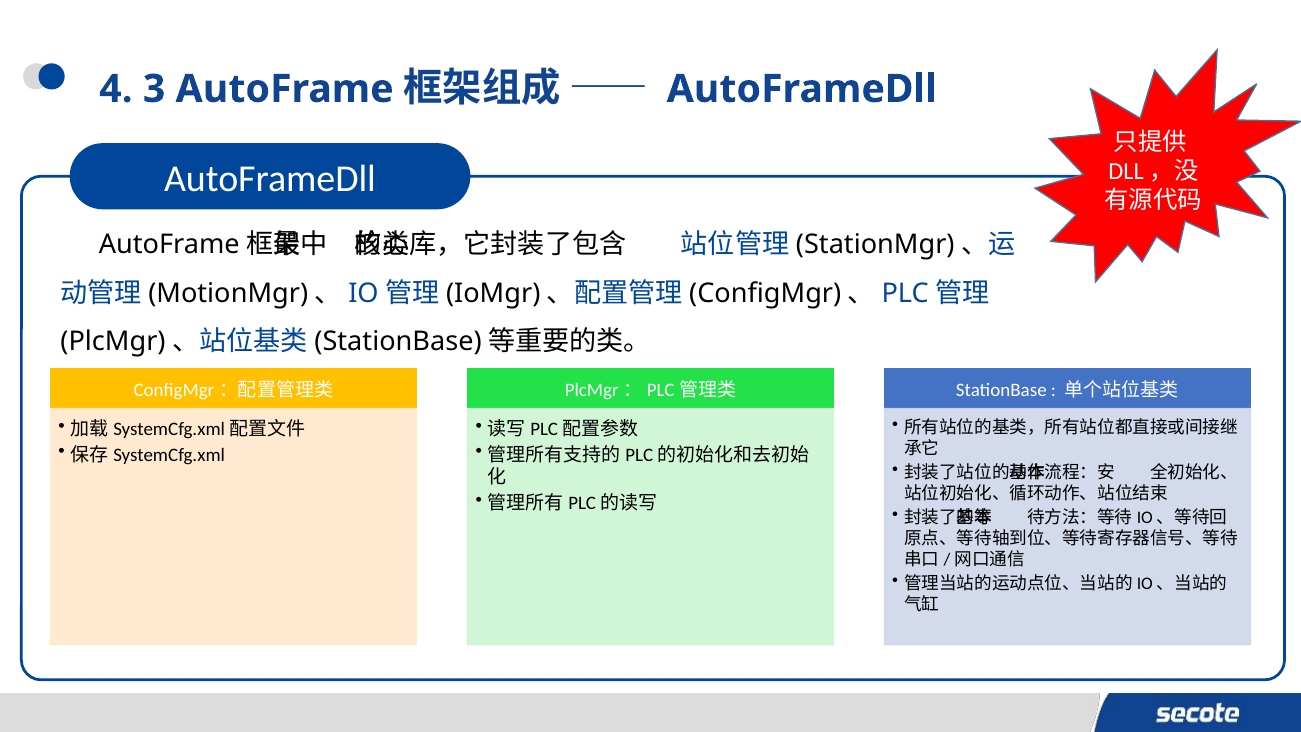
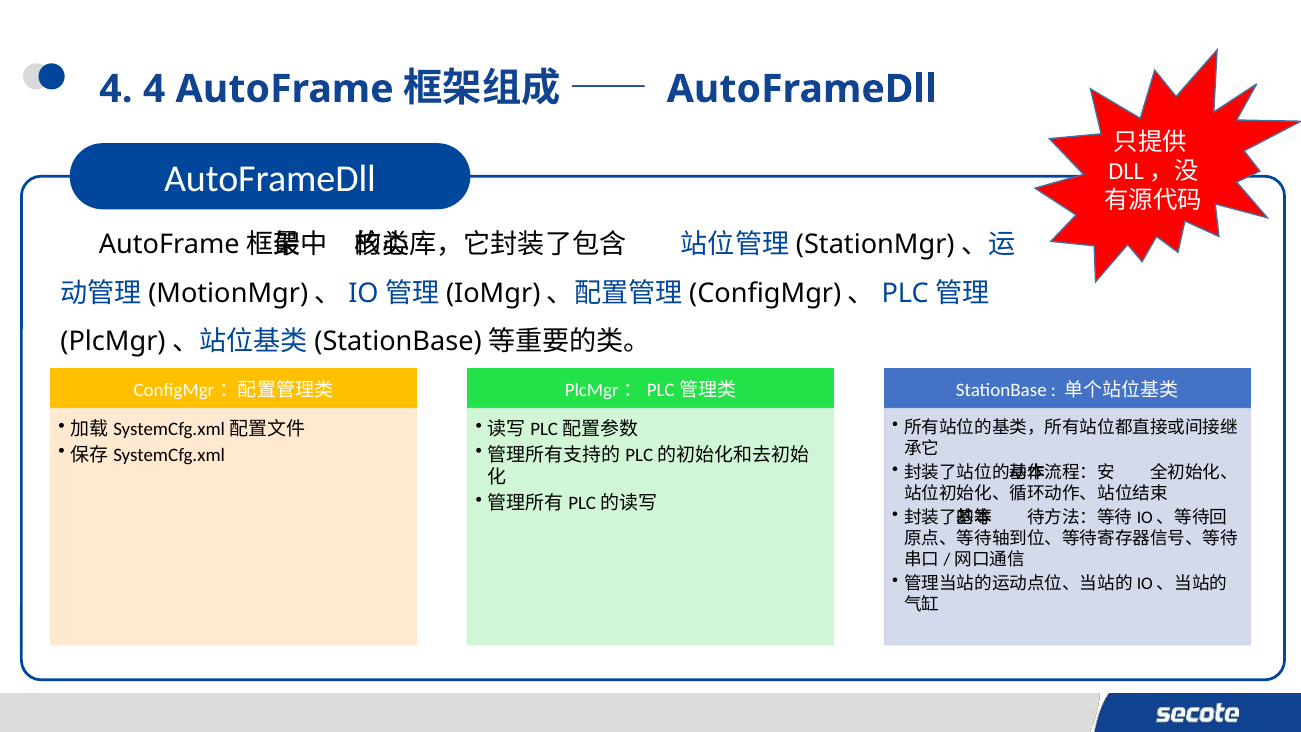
4 3: 3 -> 4
